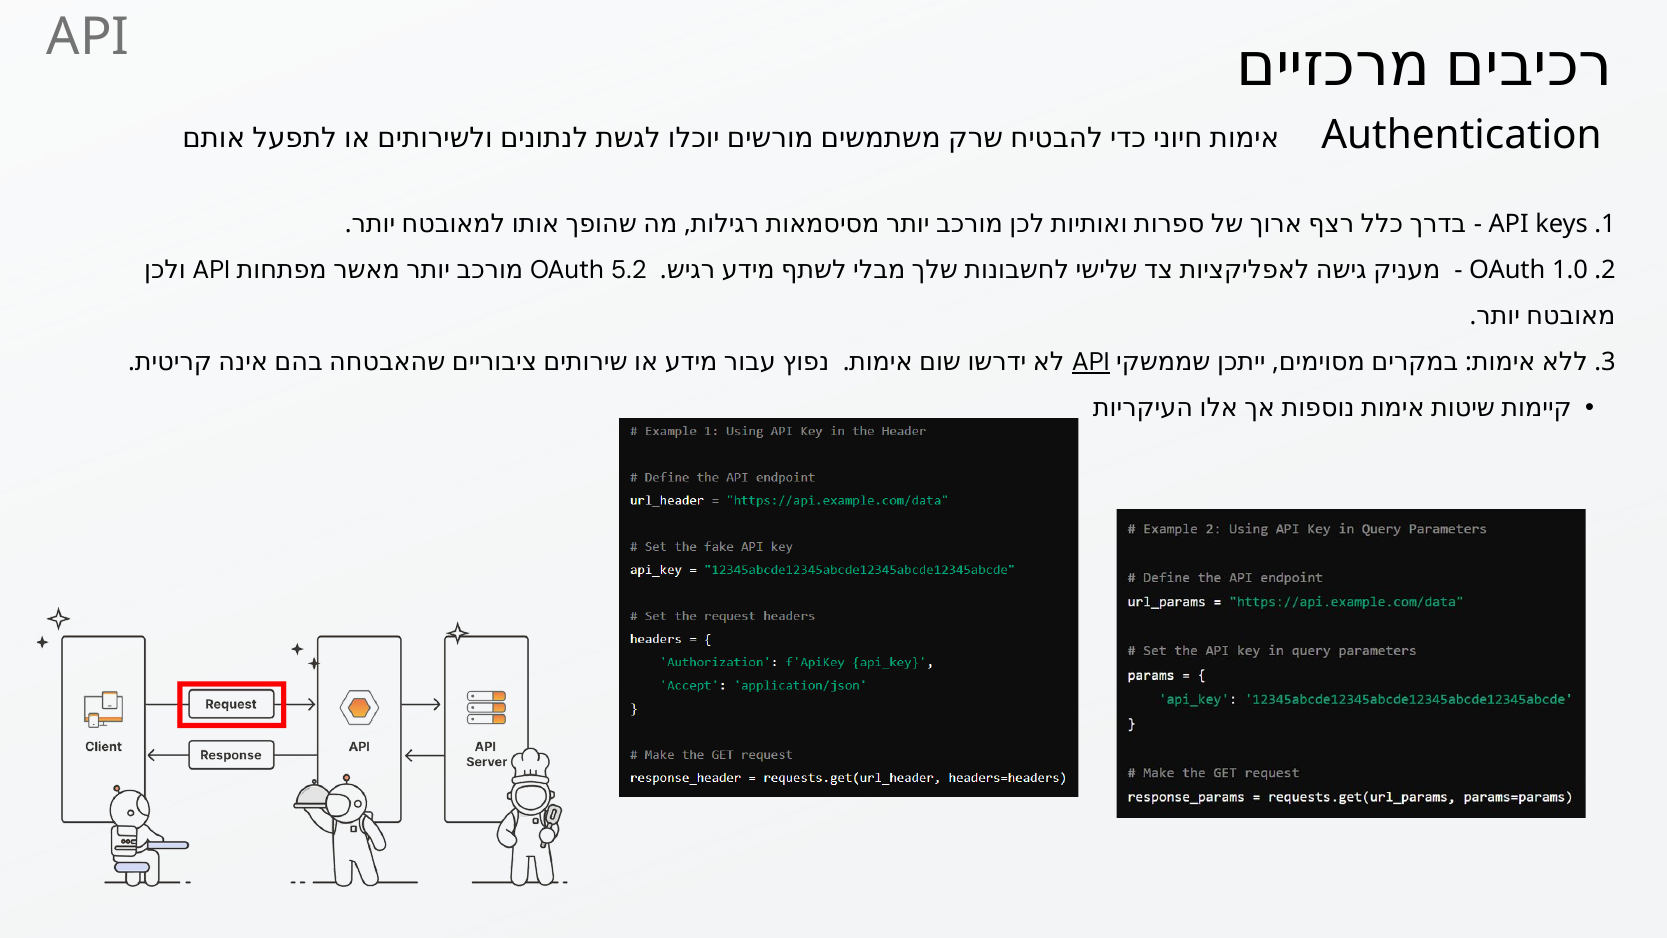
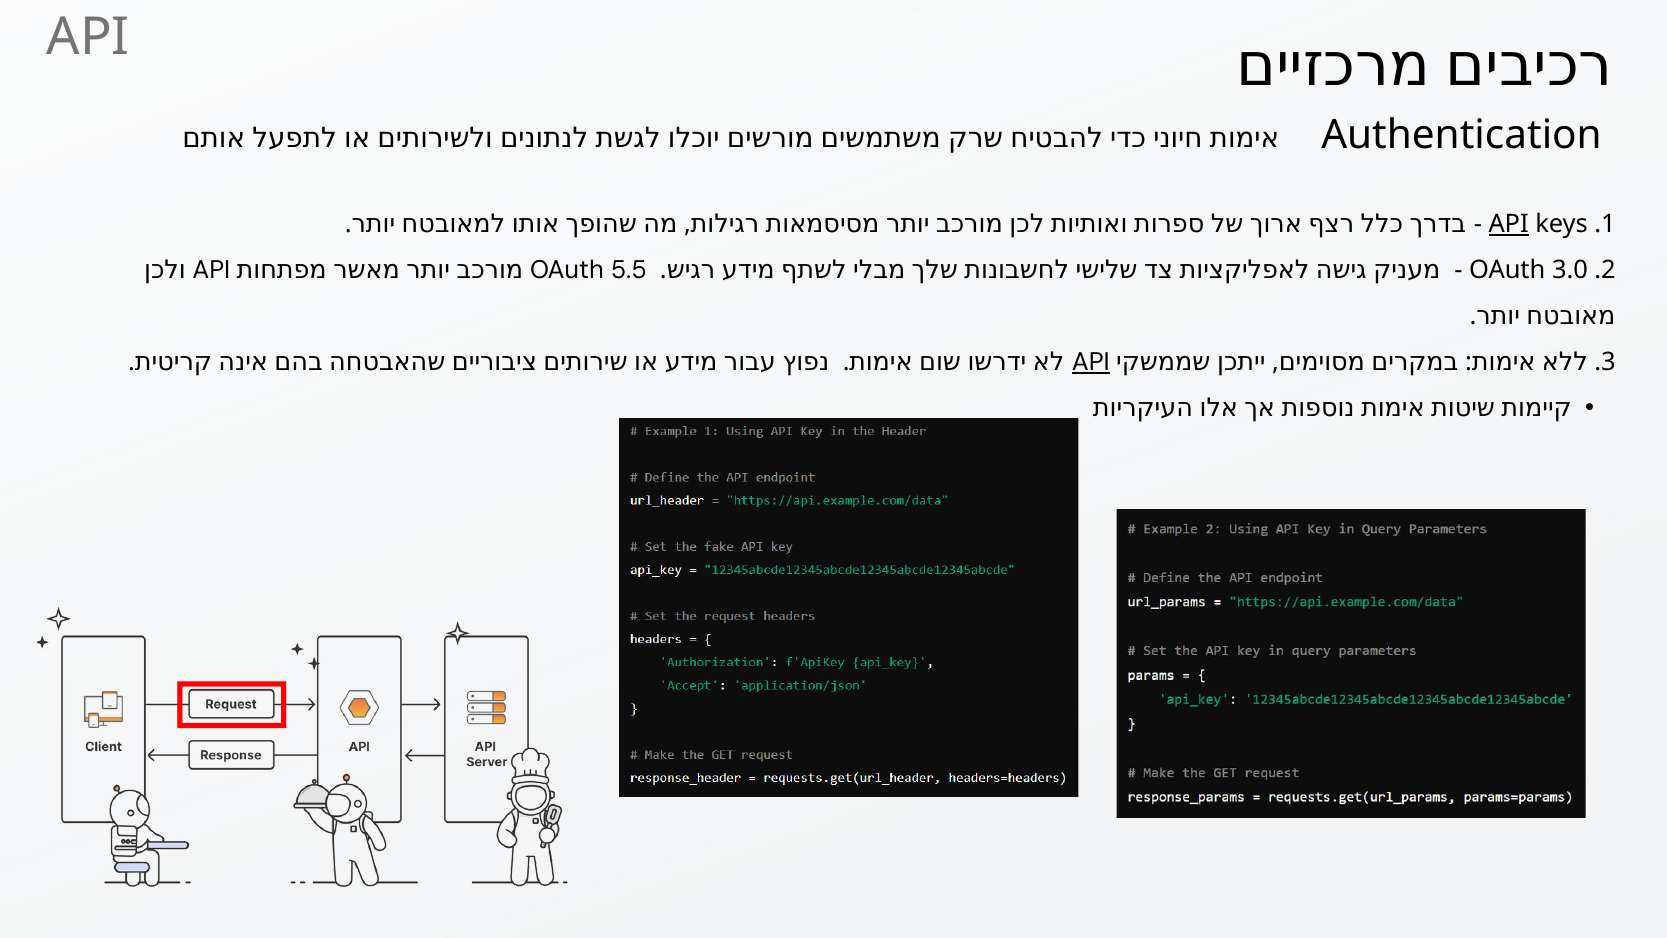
API at (1509, 224) underline: none -> present
5.2: 5.2 -> 5.5
1.0: 1.0 -> 3.0
